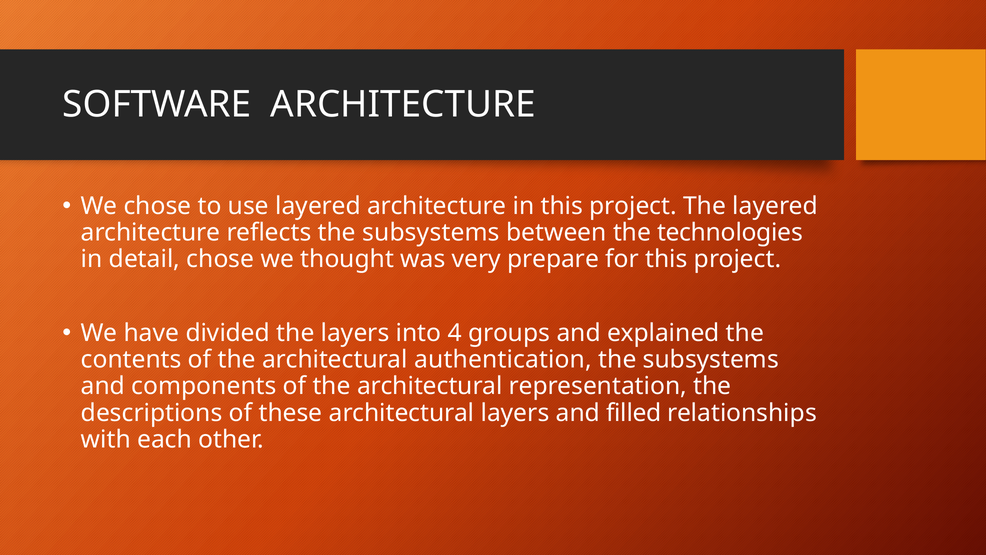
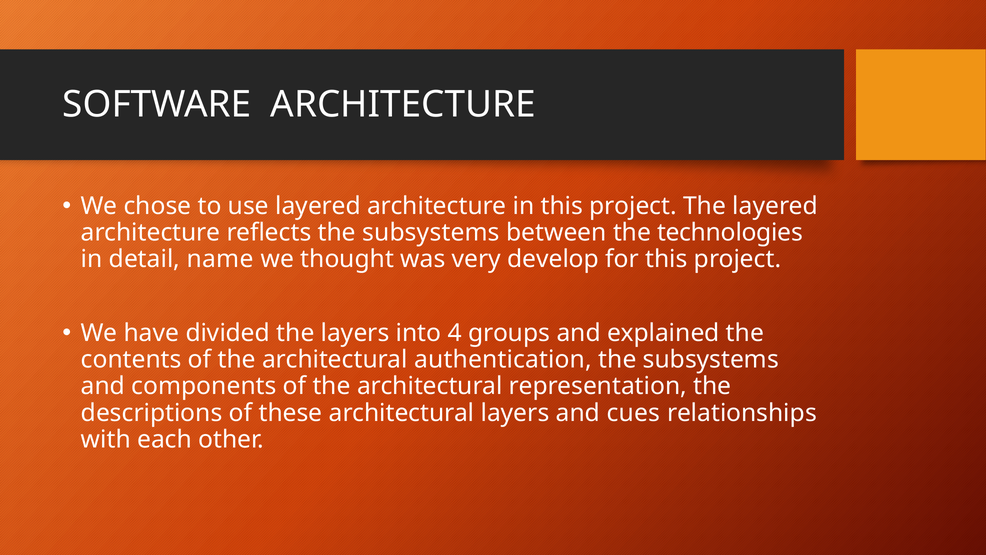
detail chose: chose -> name
prepare: prepare -> develop
filled: filled -> cues
